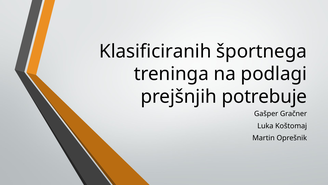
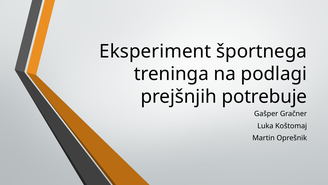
Klasificiranih: Klasificiranih -> Eksperiment
